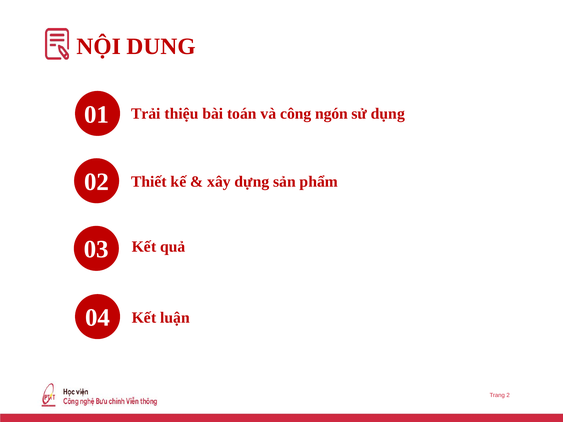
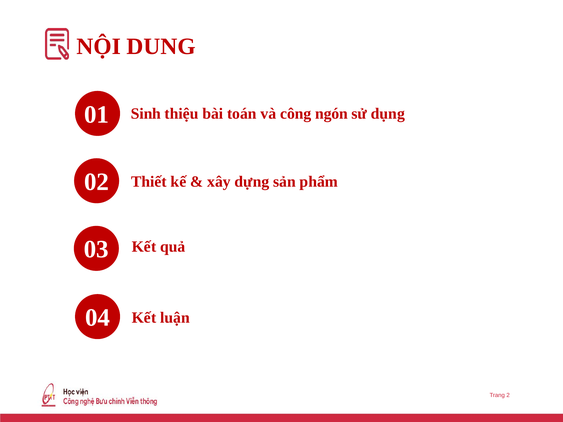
Trải: Trải -> Sinh
